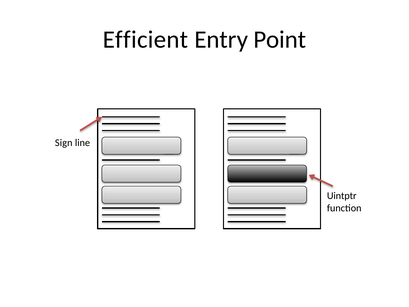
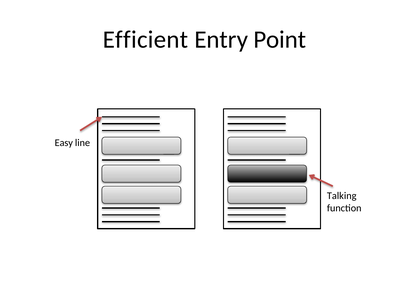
Sign: Sign -> Easy
Uintptr: Uintptr -> Talking
